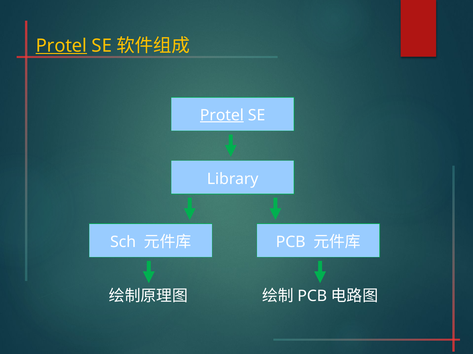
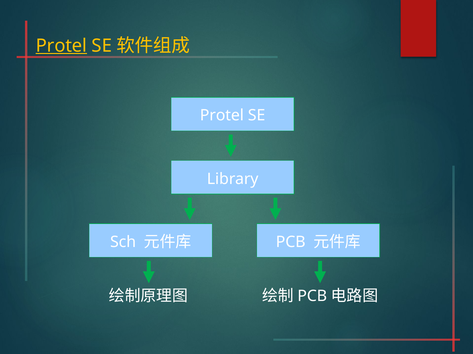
Protel at (222, 115) underline: present -> none
